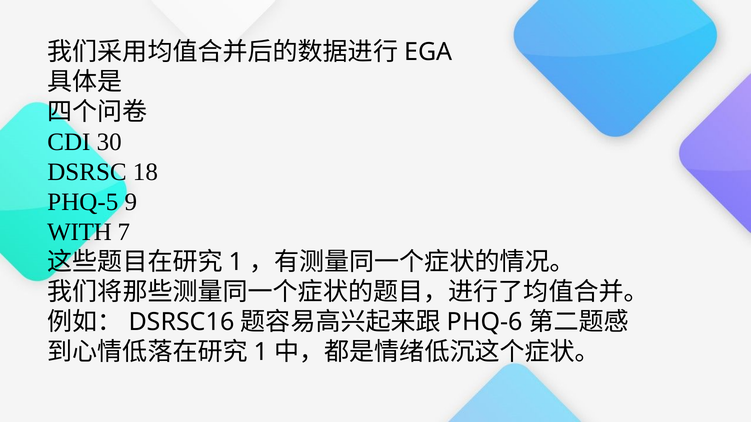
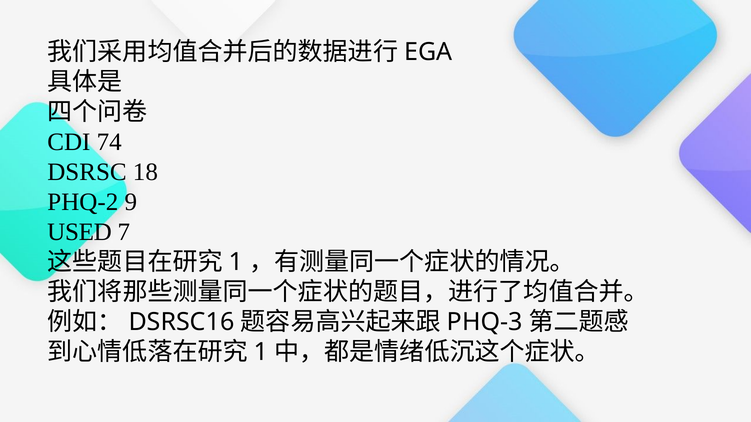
30: 30 -> 74
PHQ-5: PHQ-5 -> PHQ-2
WITH: WITH -> USED
PHQ-6: PHQ-6 -> PHQ-3
